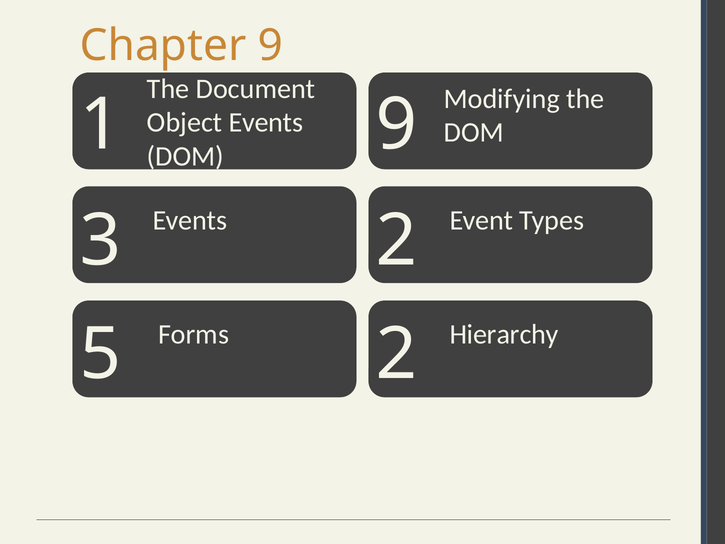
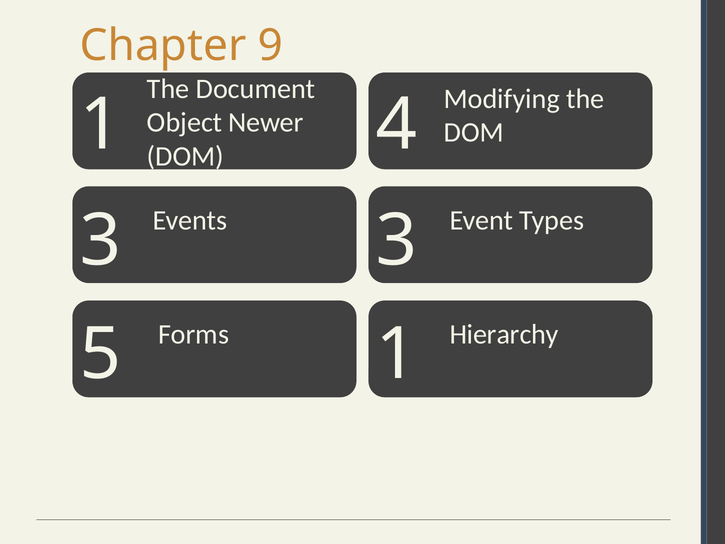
1 9: 9 -> 4
Object Events: Events -> Newer
3 2: 2 -> 3
5 2: 2 -> 1
